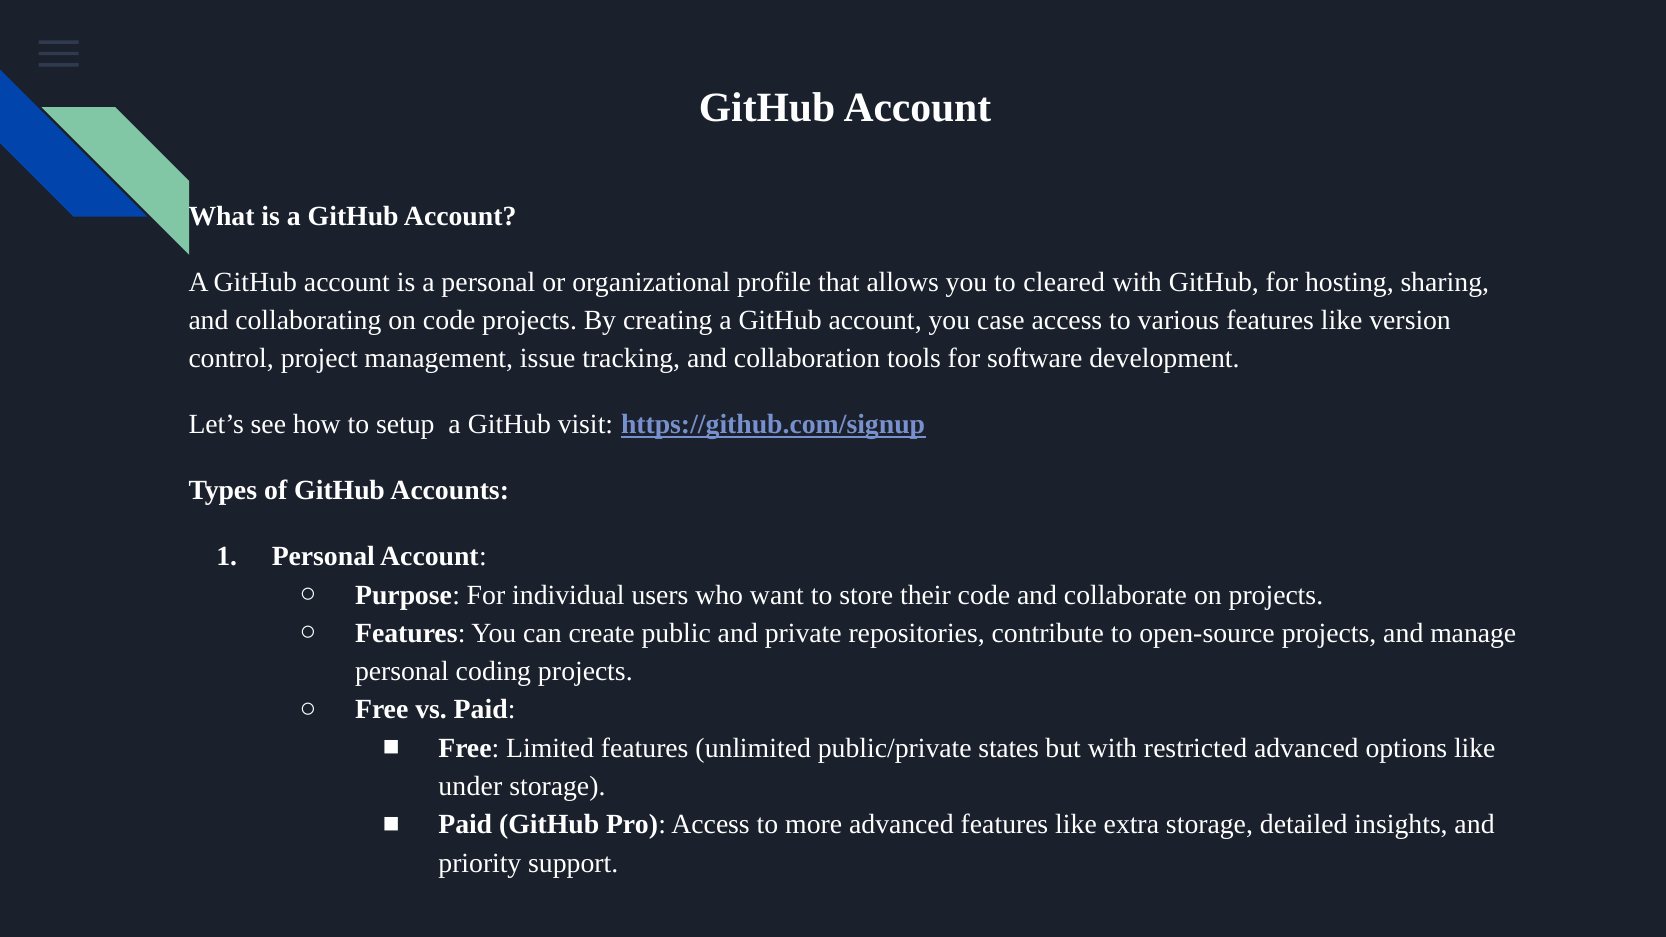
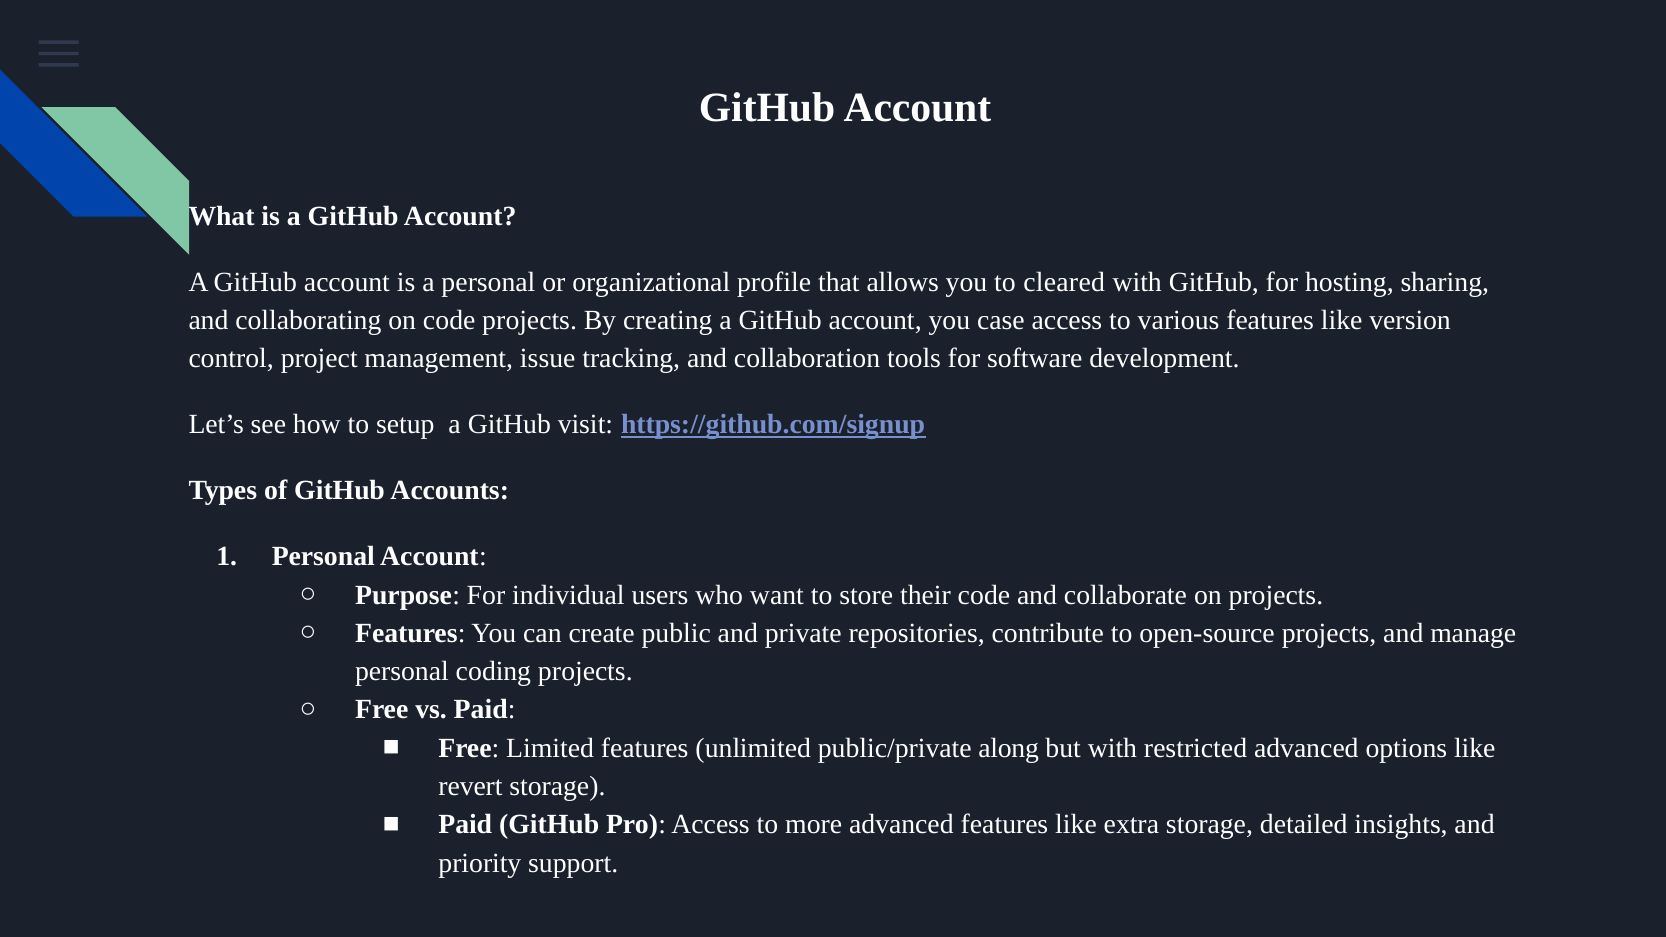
states: states -> along
under: under -> revert
